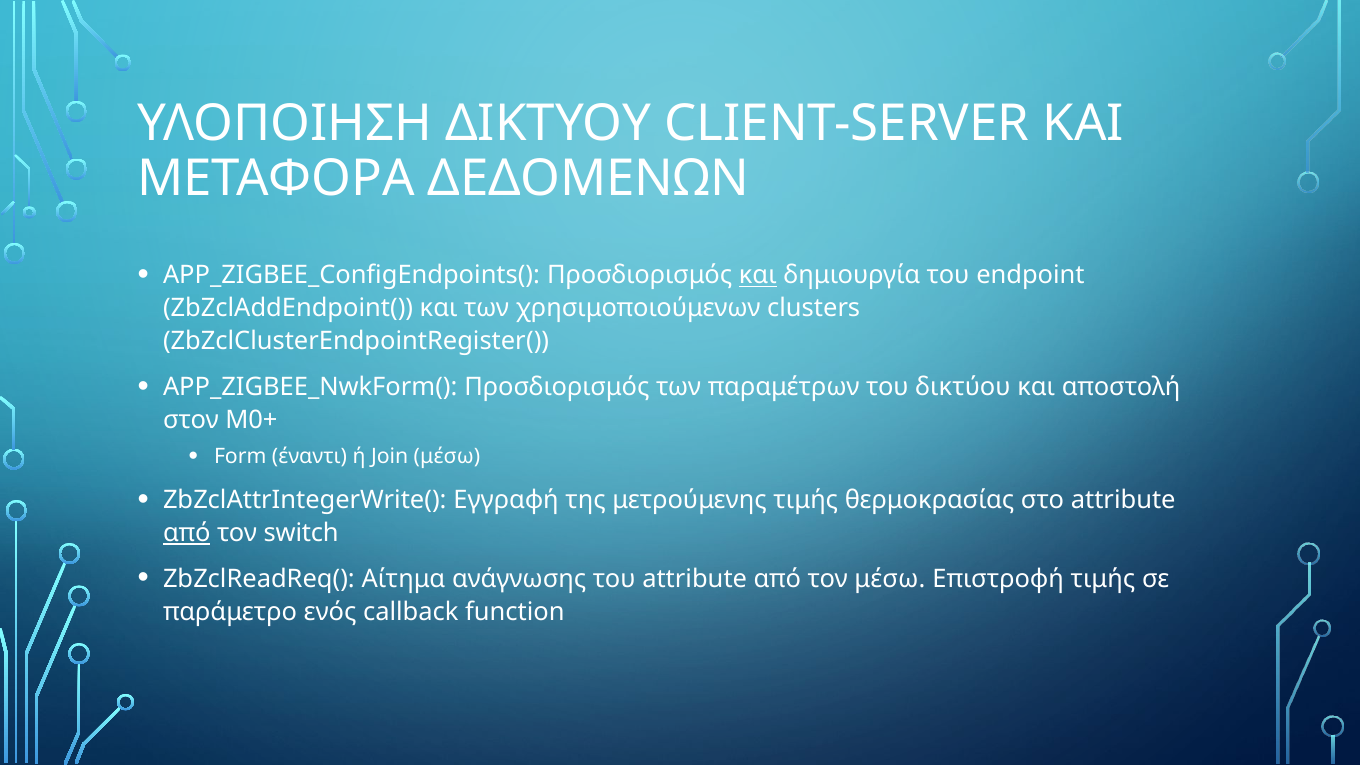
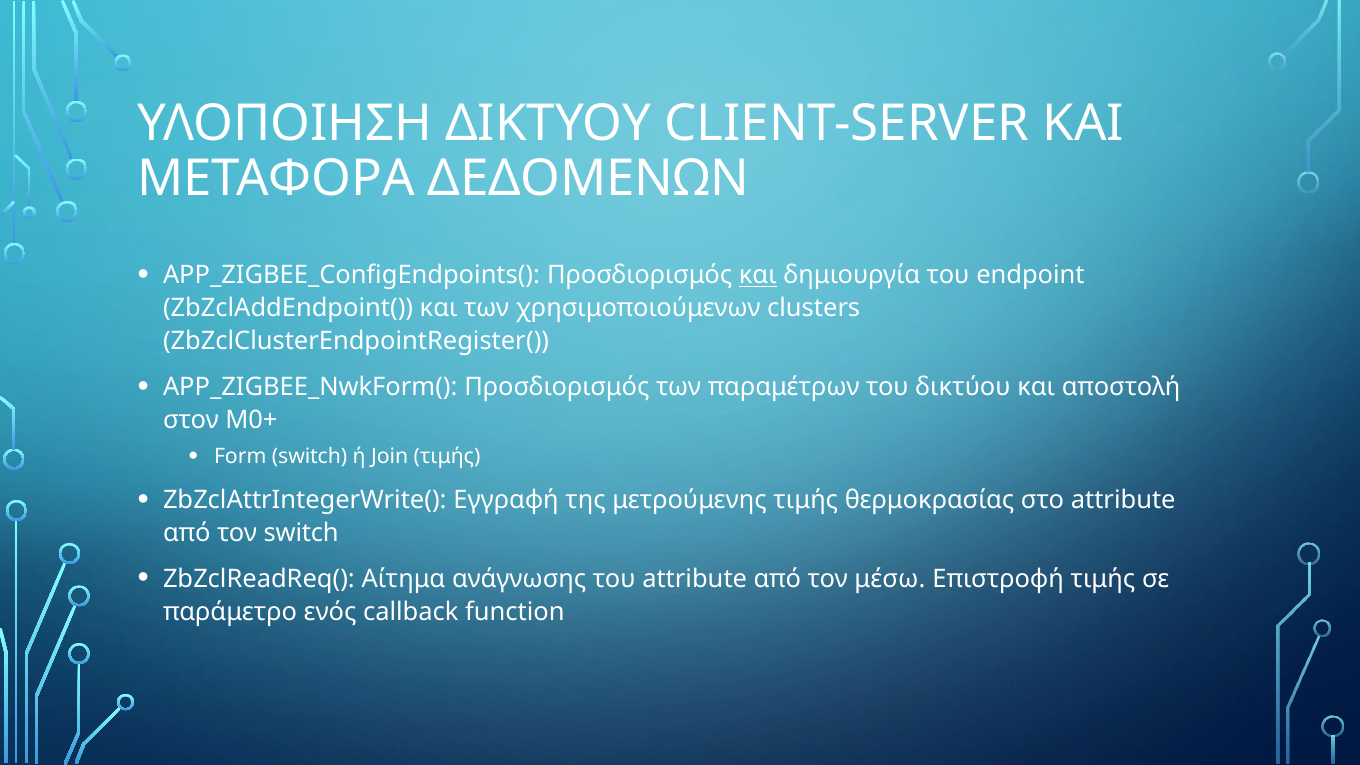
Form έναντι: έναντι -> switch
Join μέσω: μέσω -> τιμής
από at (187, 533) underline: present -> none
